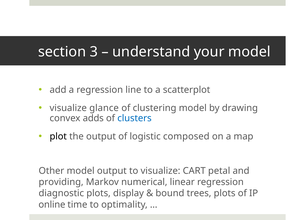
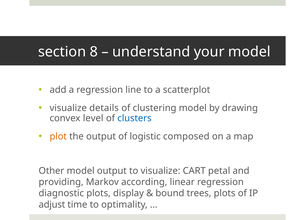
3: 3 -> 8
glance: glance -> details
adds: adds -> level
plot colour: black -> orange
numerical: numerical -> according
online: online -> adjust
